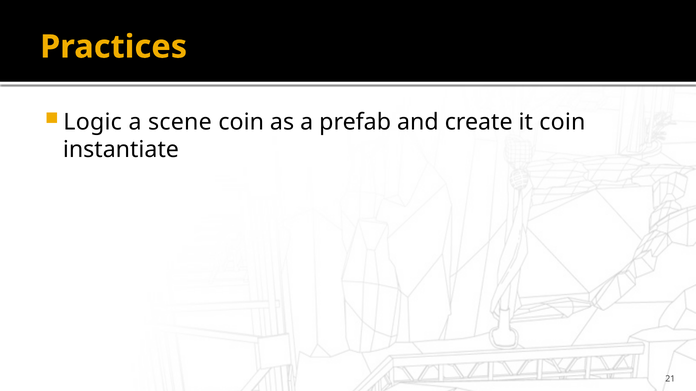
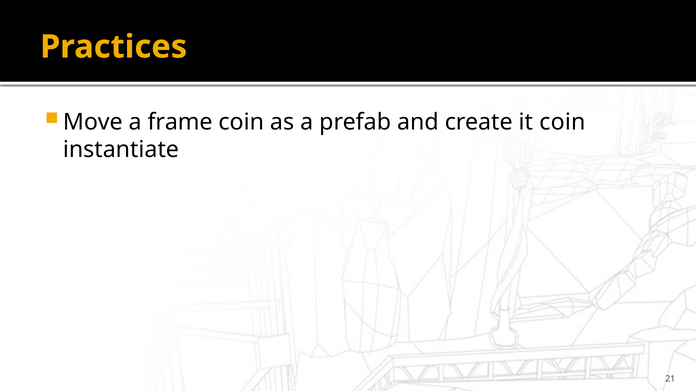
Logic: Logic -> Move
scene: scene -> frame
